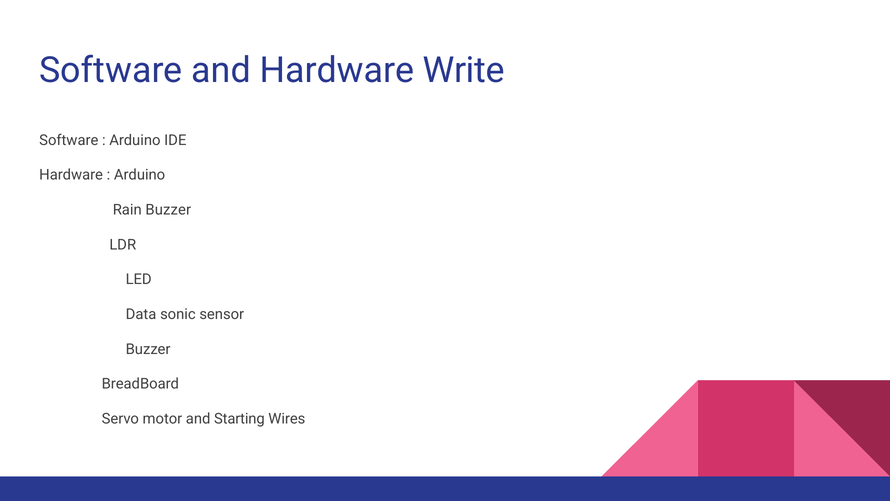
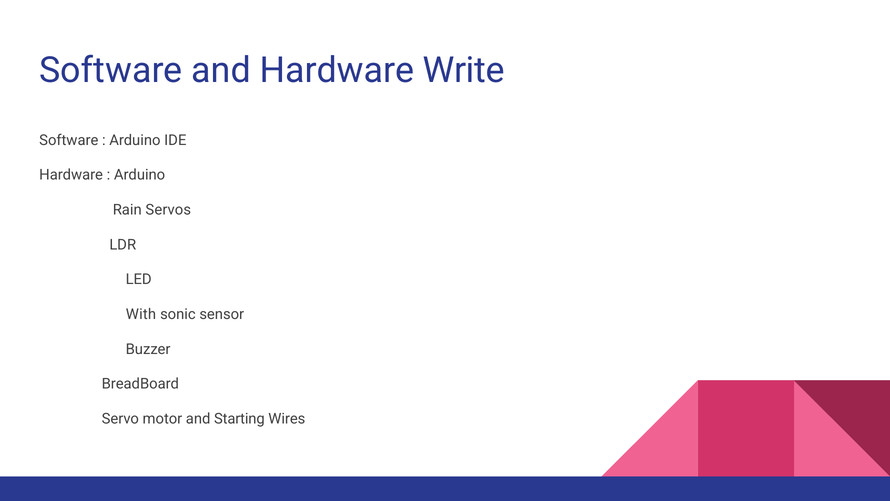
Rain Buzzer: Buzzer -> Servos
Data: Data -> With
